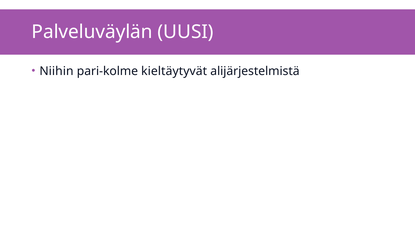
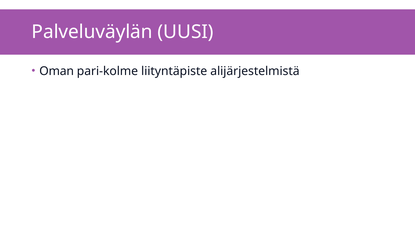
Niihin: Niihin -> Oman
kieltäytyvät: kieltäytyvät -> liityntäpiste
